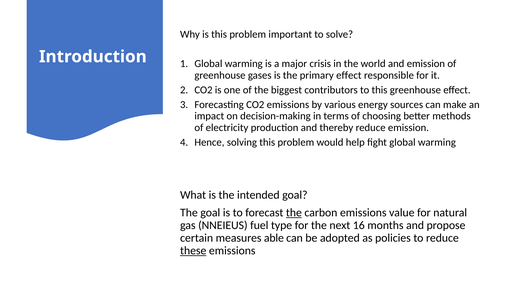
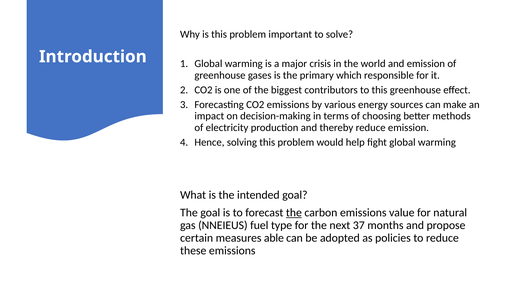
primary effect: effect -> which
16: 16 -> 37
these underline: present -> none
